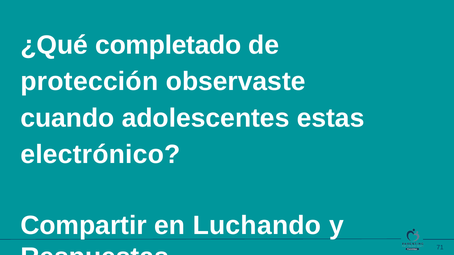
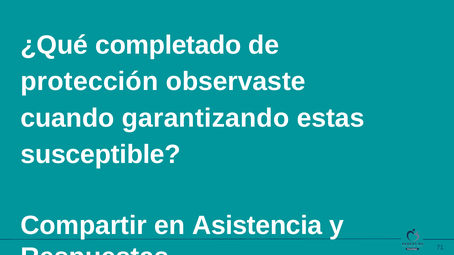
adolescentes: adolescentes -> garantizando
electrónico: electrónico -> susceptible
Luchando: Luchando -> Asistencia
